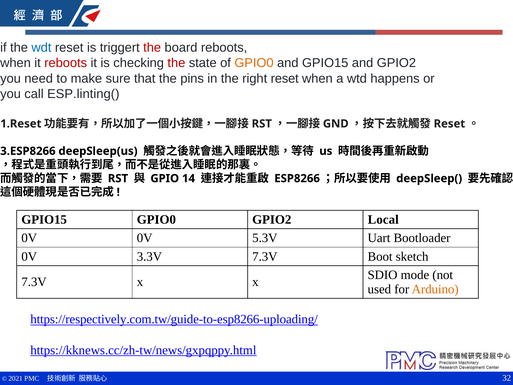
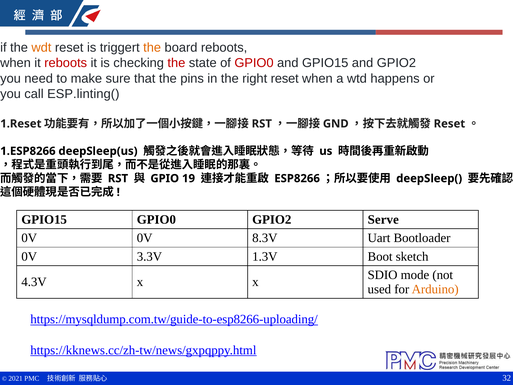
wdt colour: blue -> orange
the at (152, 48) colour: red -> orange
GPIO0 at (254, 63) colour: orange -> red
3.ESP8266: 3.ESP8266 -> 1.ESP8266
14: 14 -> 19
Local: Local -> Serve
5.3V: 5.3V -> 8.3V
3.3V 7.3V: 7.3V -> 1.3V
7.3V at (34, 282): 7.3V -> 4.3V
https://respectively.com.tw/guide-to-esp8266-uploading/: https://respectively.com.tw/guide-to-esp8266-uploading/ -> https://mysqldump.com.tw/guide-to-esp8266-uploading/
